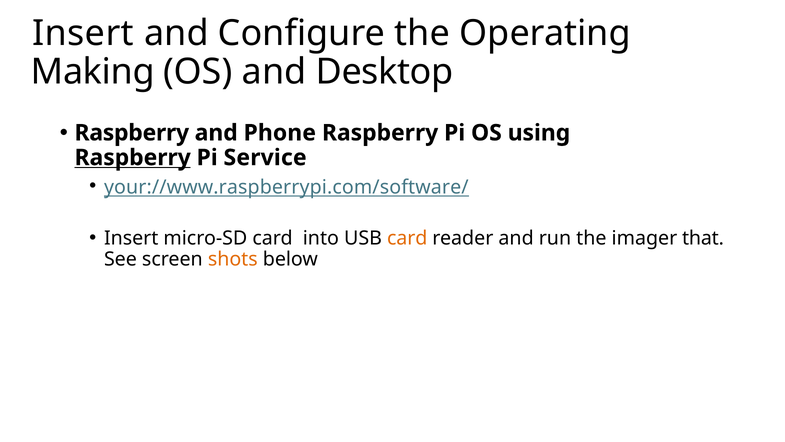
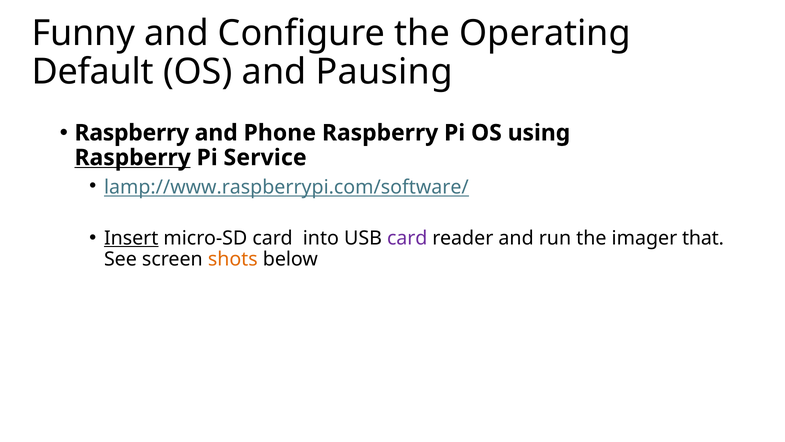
Insert at (83, 33): Insert -> Funny
Making: Making -> Default
Desktop: Desktop -> Pausing
your://www.raspberrypi.com/software/: your://www.raspberrypi.com/software/ -> lamp://www.raspberrypi.com/software/
Insert at (131, 238) underline: none -> present
card at (407, 238) colour: orange -> purple
